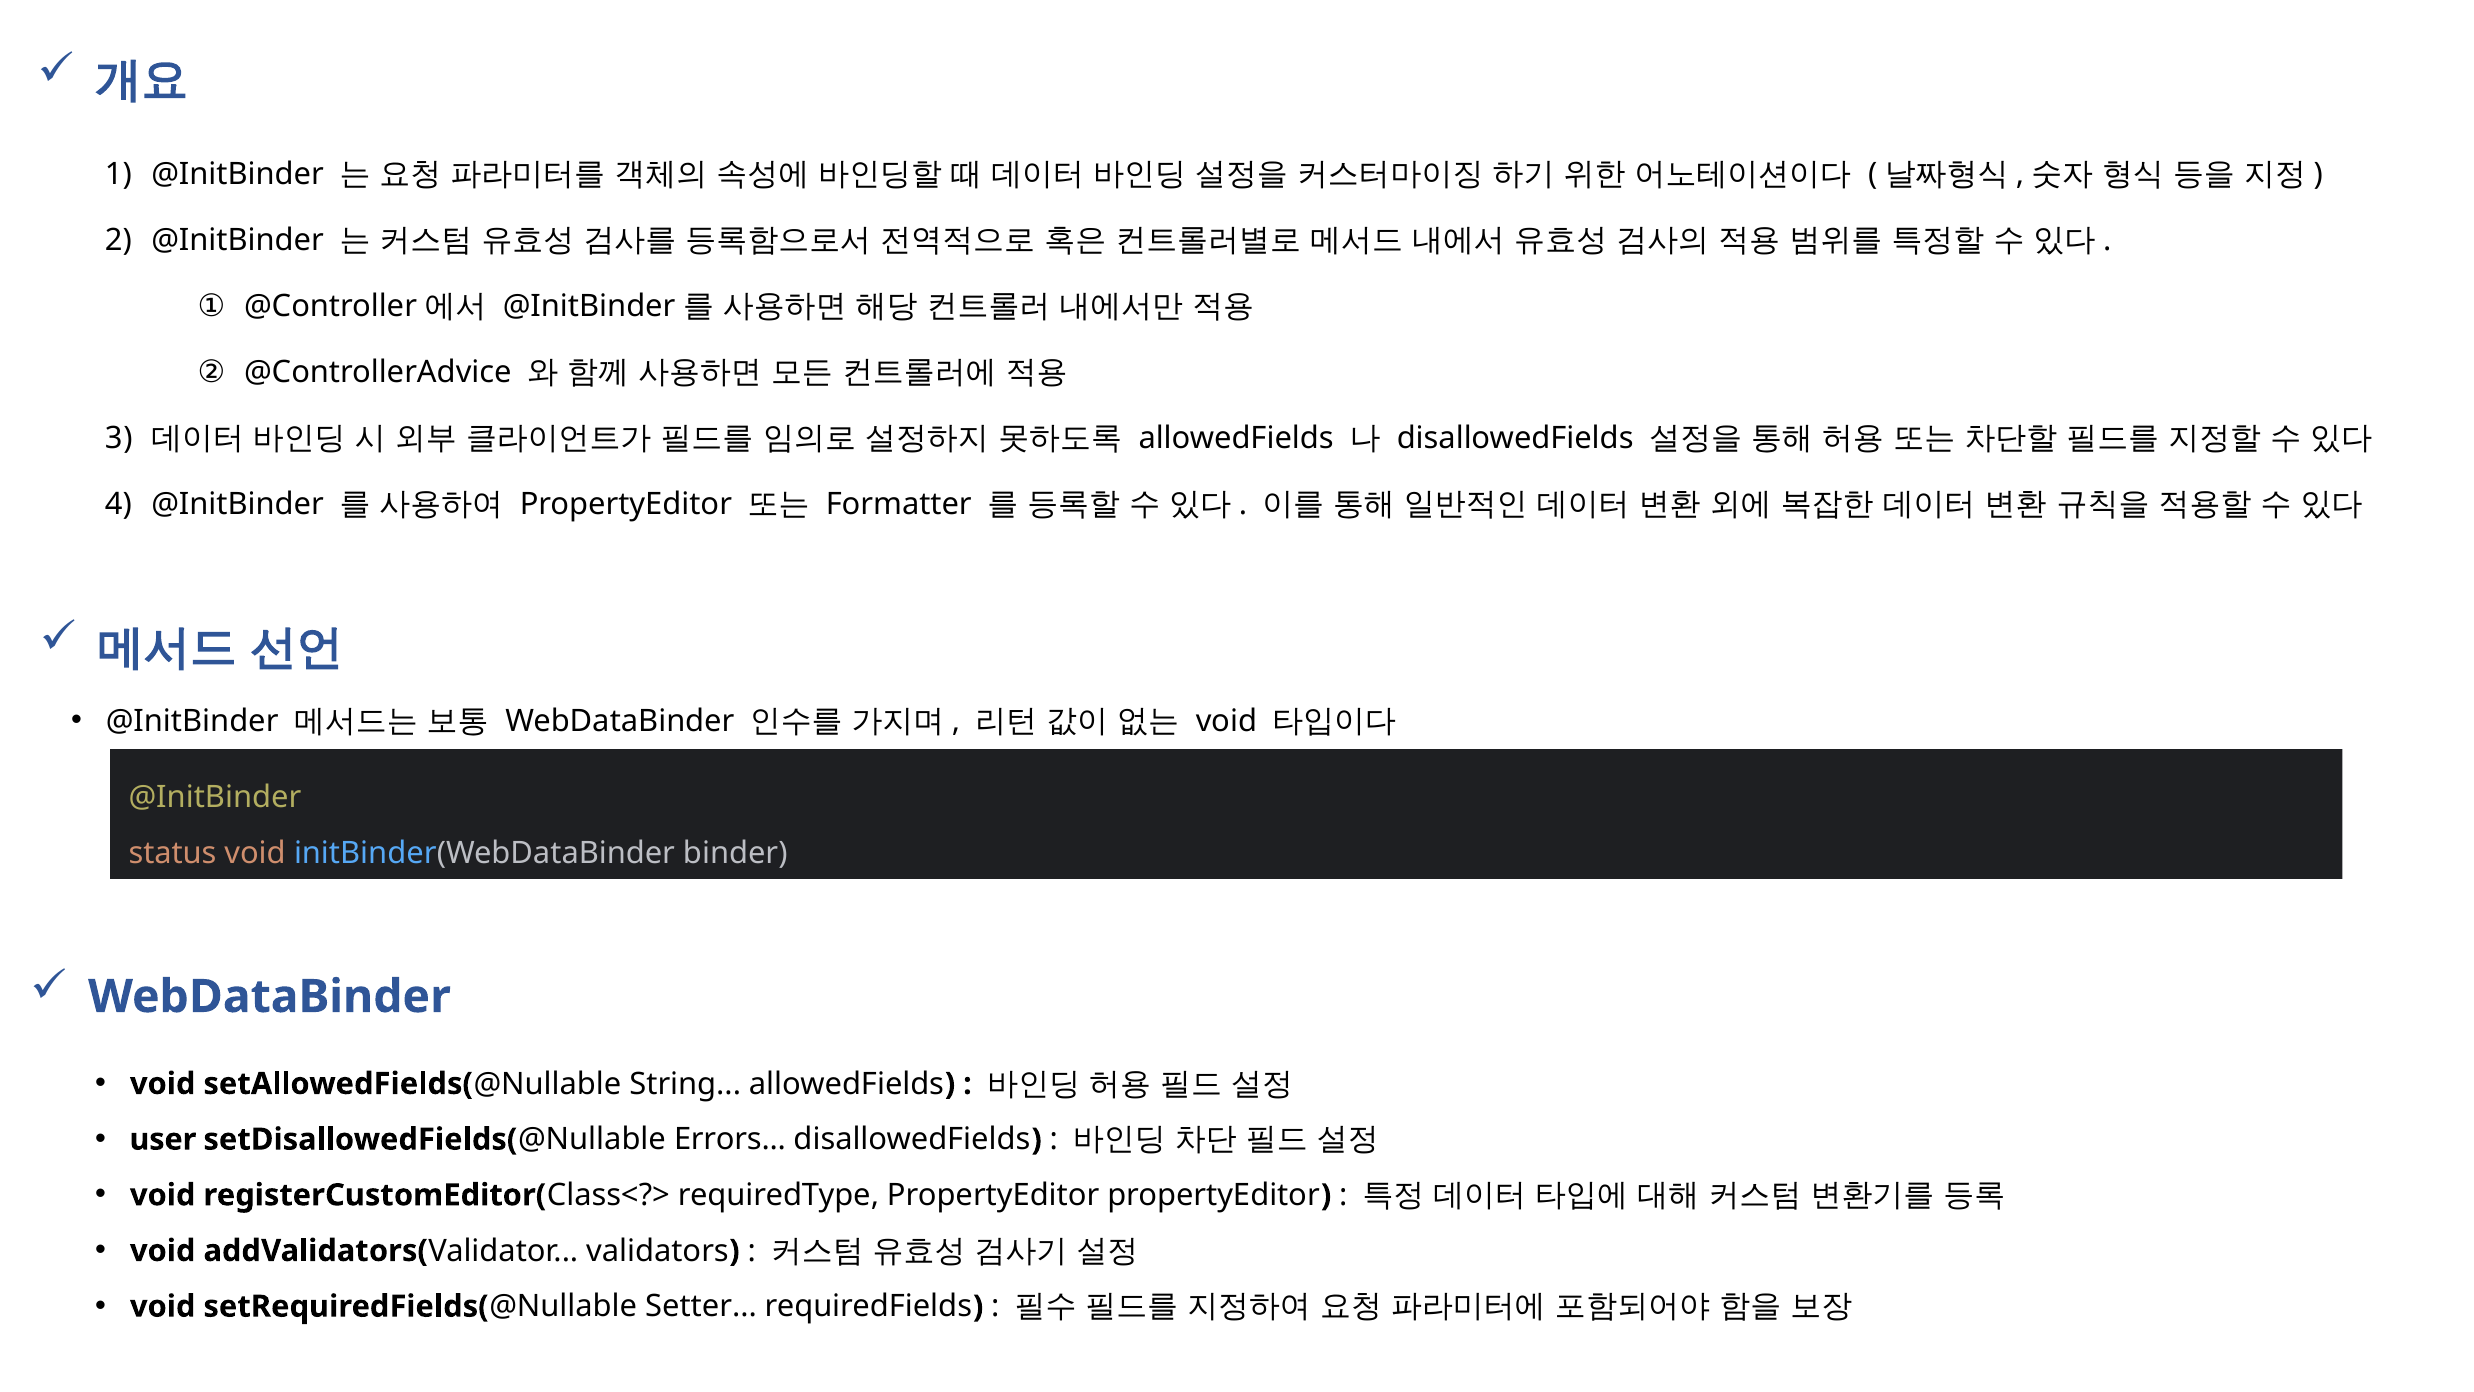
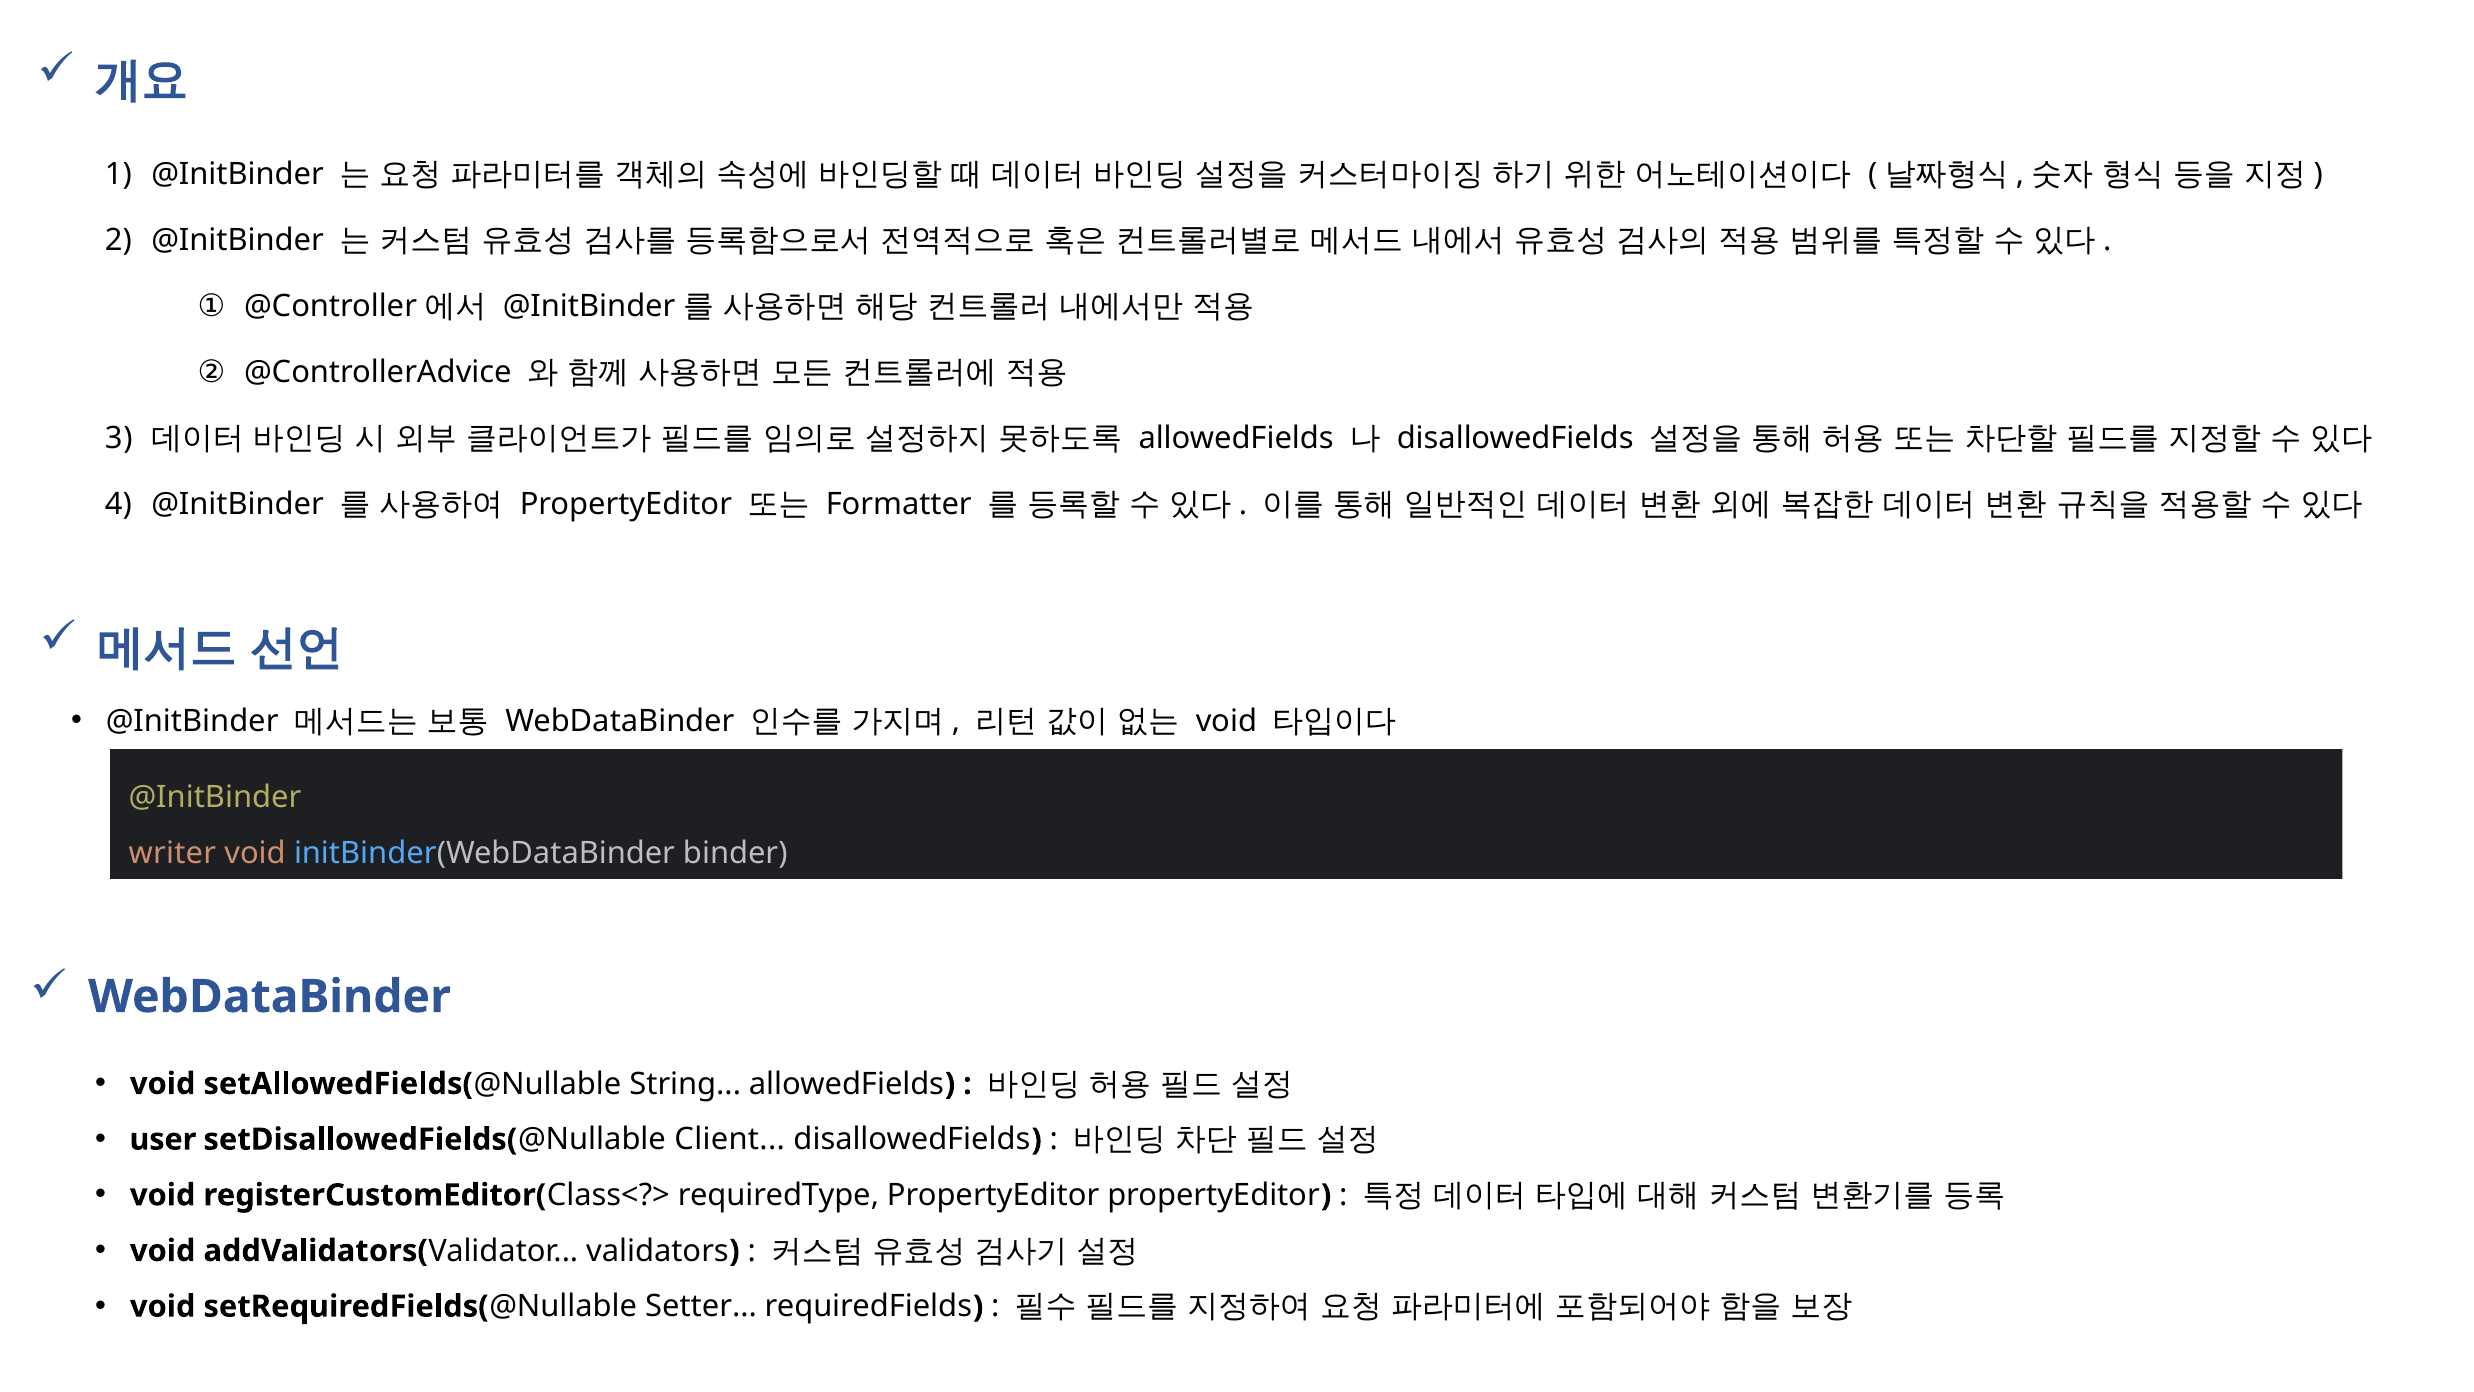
status: status -> writer
Errors: Errors -> Client
